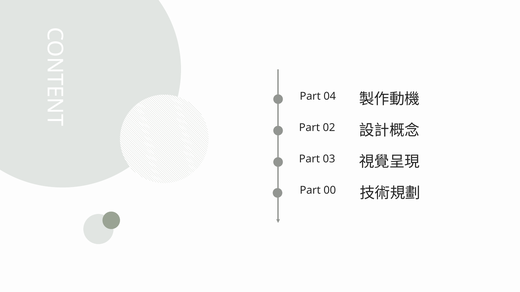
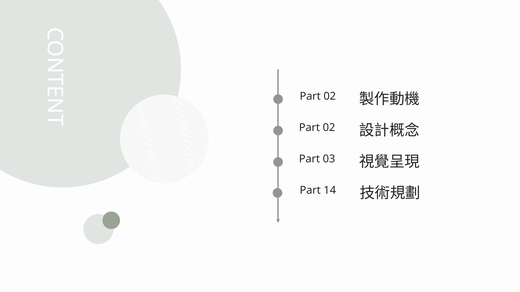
04 at (330, 96): 04 -> 02
00: 00 -> 14
